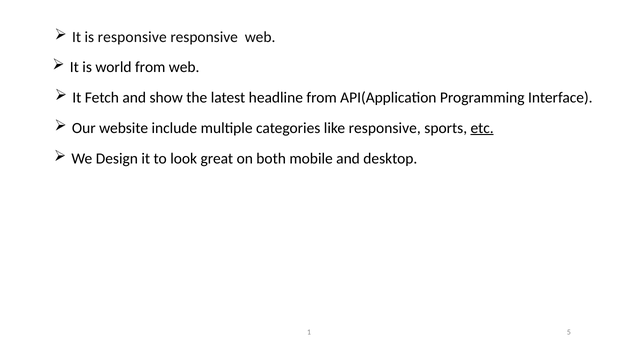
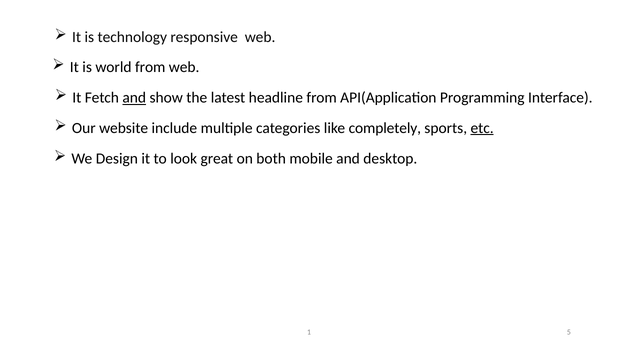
is responsive: responsive -> technology
and at (134, 98) underline: none -> present
like responsive: responsive -> completely
